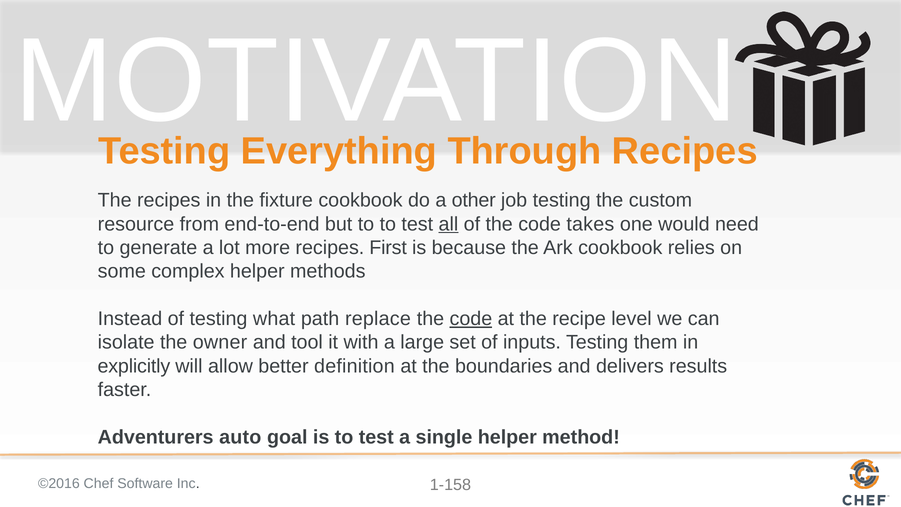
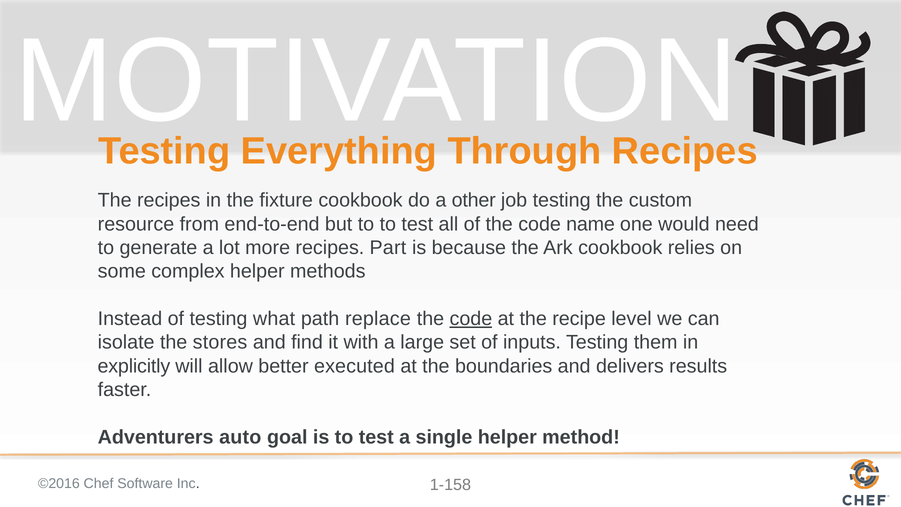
all underline: present -> none
takes: takes -> name
First: First -> Part
owner: owner -> stores
tool: tool -> find
definition: definition -> executed
